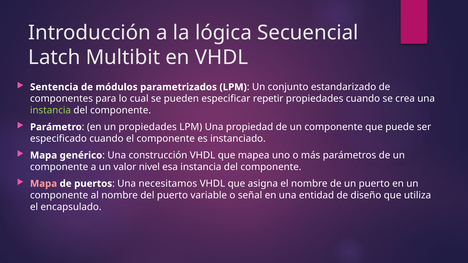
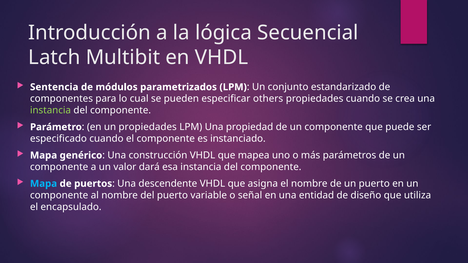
repetir: repetir -> others
nivel: nivel -> dará
Mapa at (44, 184) colour: pink -> light blue
necesitamos: necesitamos -> descendente
